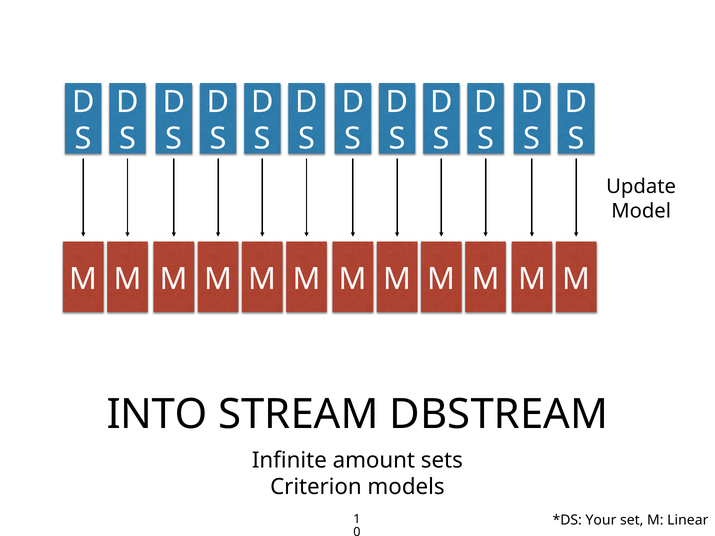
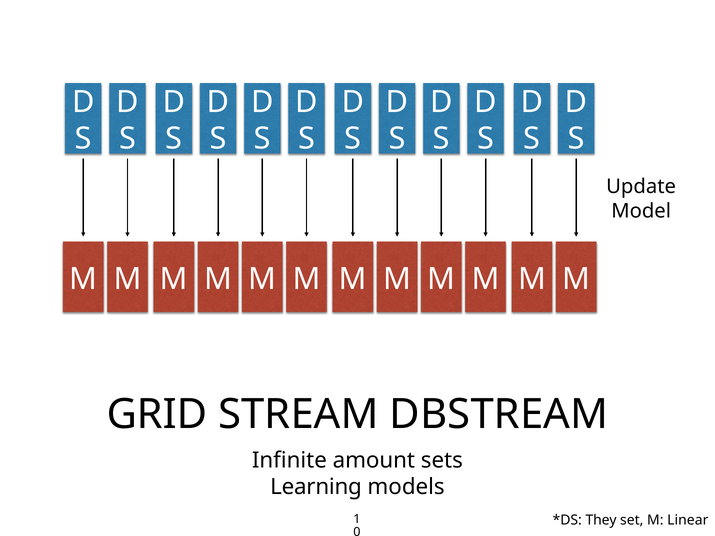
INTO: INTO -> GRID
Criterion: Criterion -> Learning
Your: Your -> They
